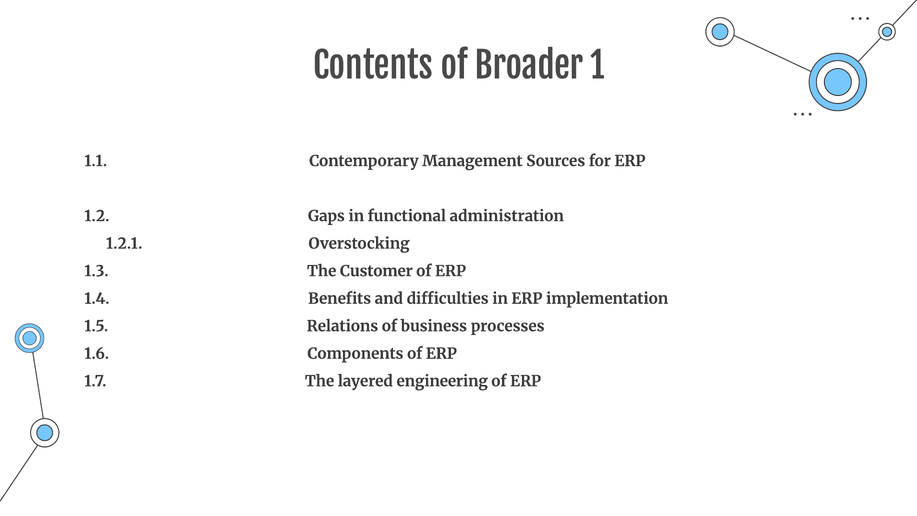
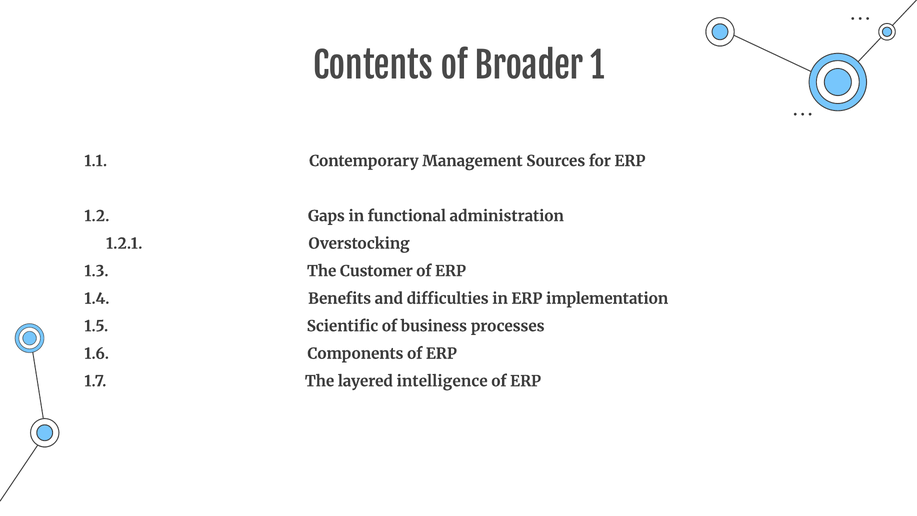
Relations: Relations -> Scientific
engineering: engineering -> intelligence
